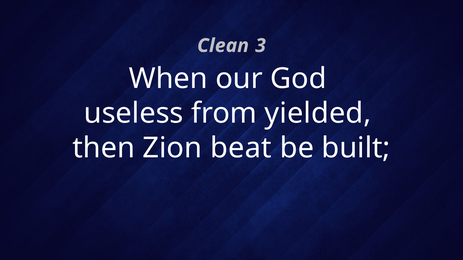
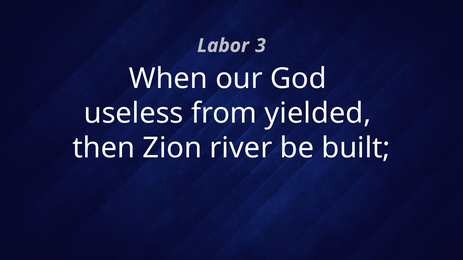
Clean: Clean -> Labor
beat: beat -> river
